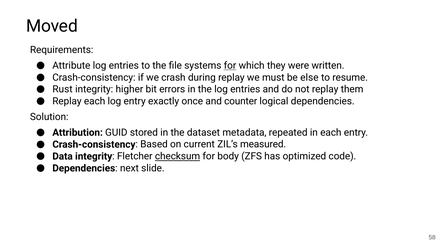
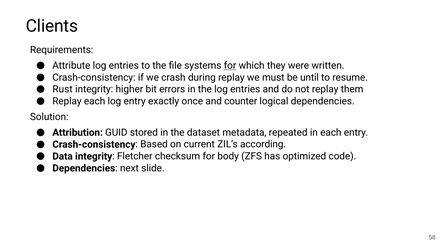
Moved: Moved -> Clients
else: else -> until
measured: measured -> according
checksum underline: present -> none
